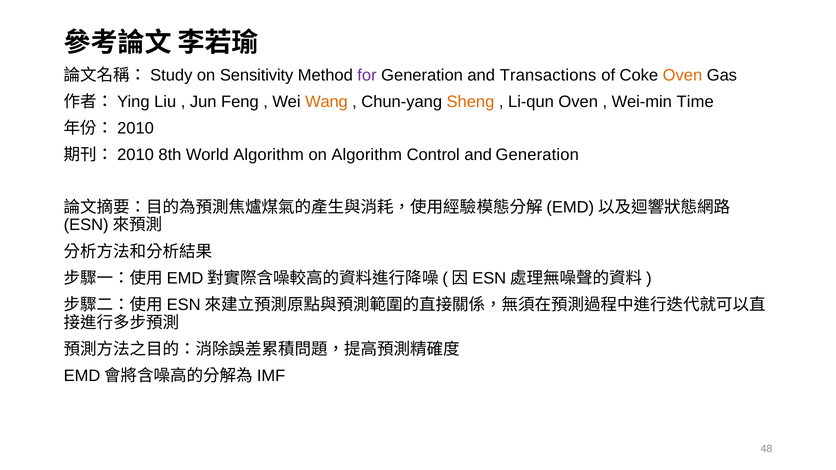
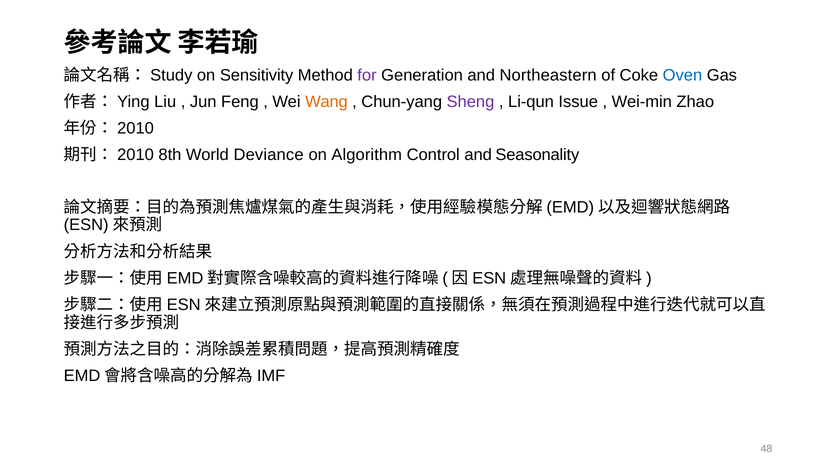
Transactions: Transactions -> Northeastern
Oven at (682, 75) colour: orange -> blue
Sheng colour: orange -> purple
Li-qun Oven: Oven -> Issue
Time: Time -> Zhao
World Algorithm: Algorithm -> Deviance
and Generation: Generation -> Seasonality
